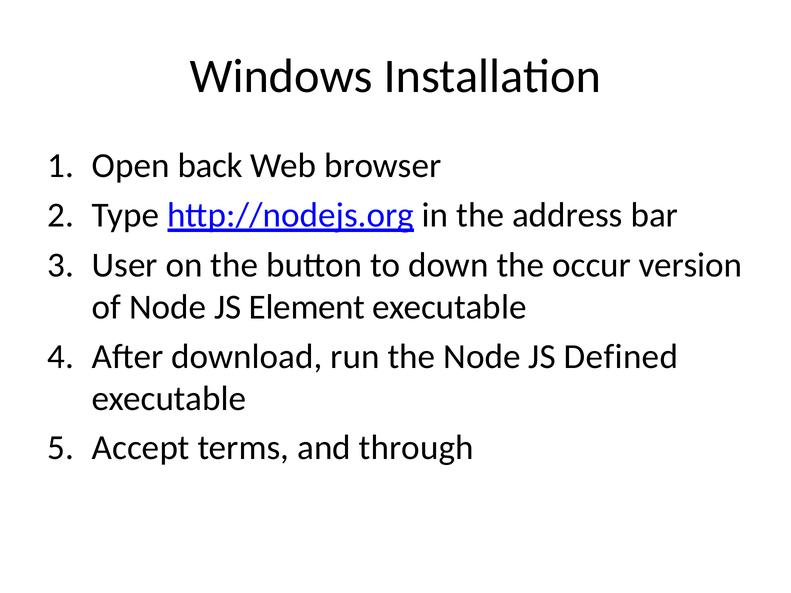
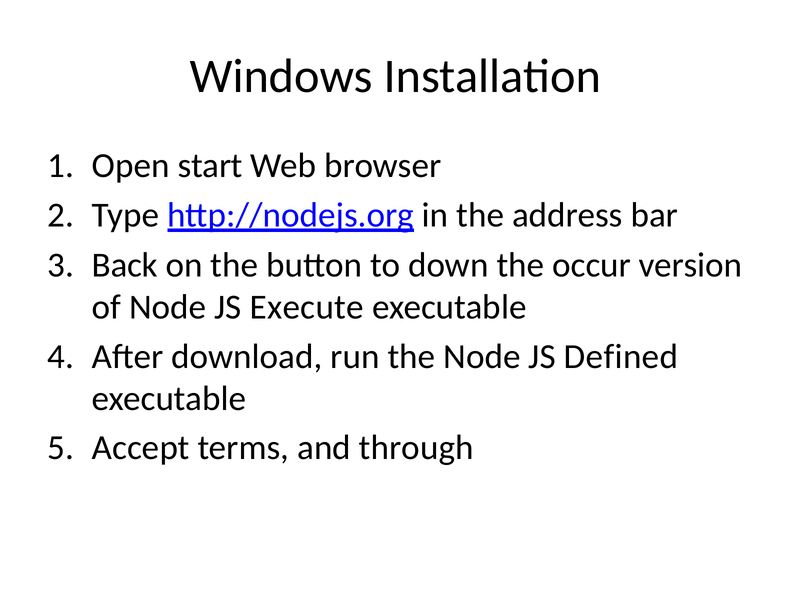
back: back -> start
User: User -> Back
Element: Element -> Execute
